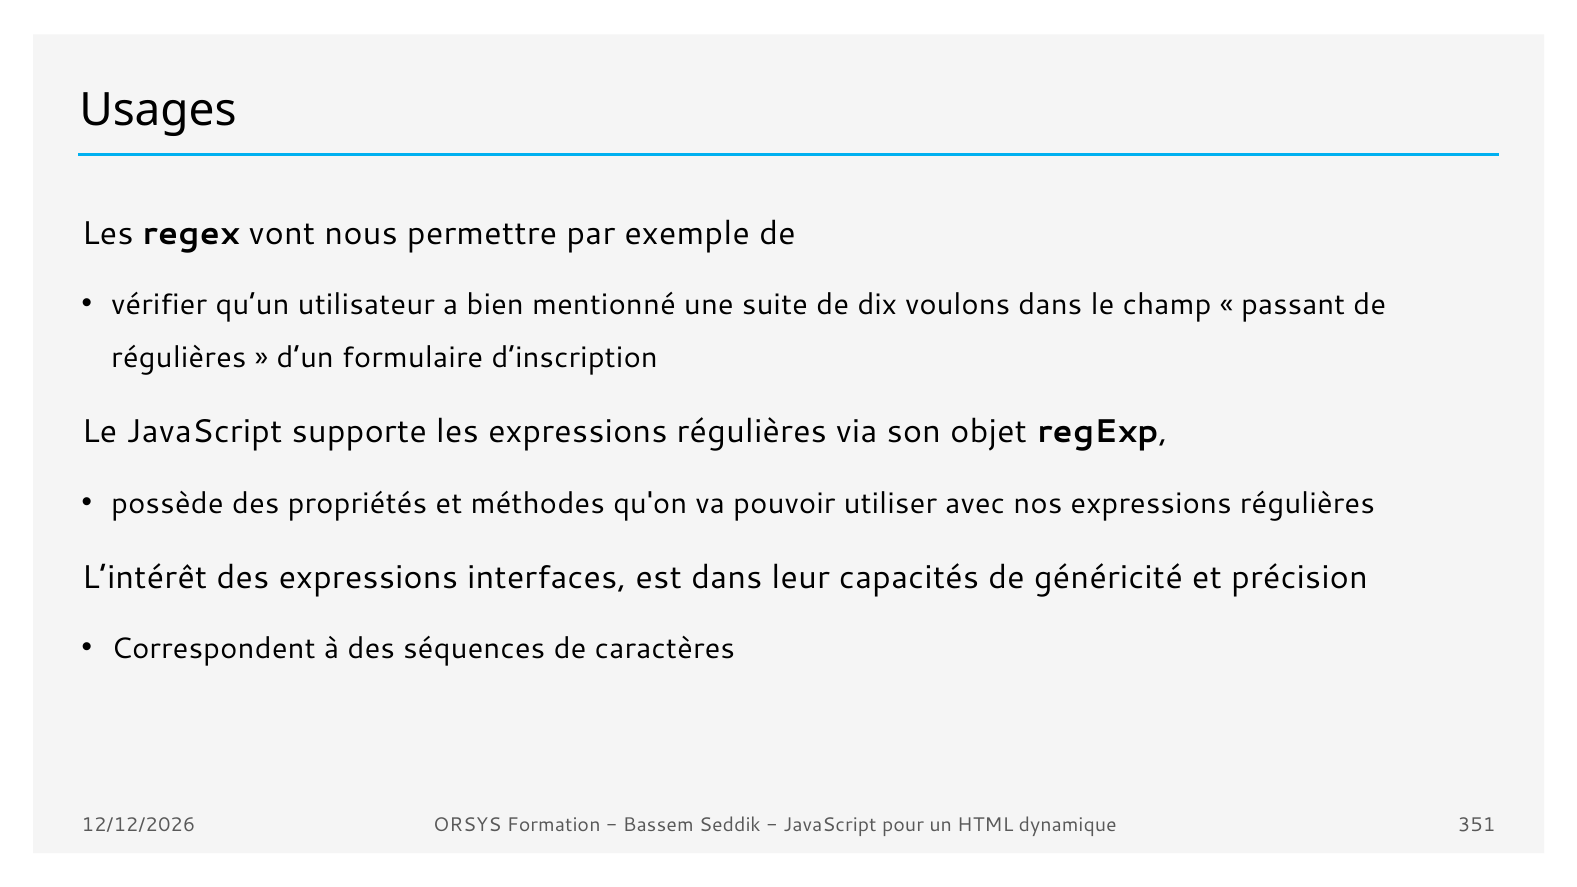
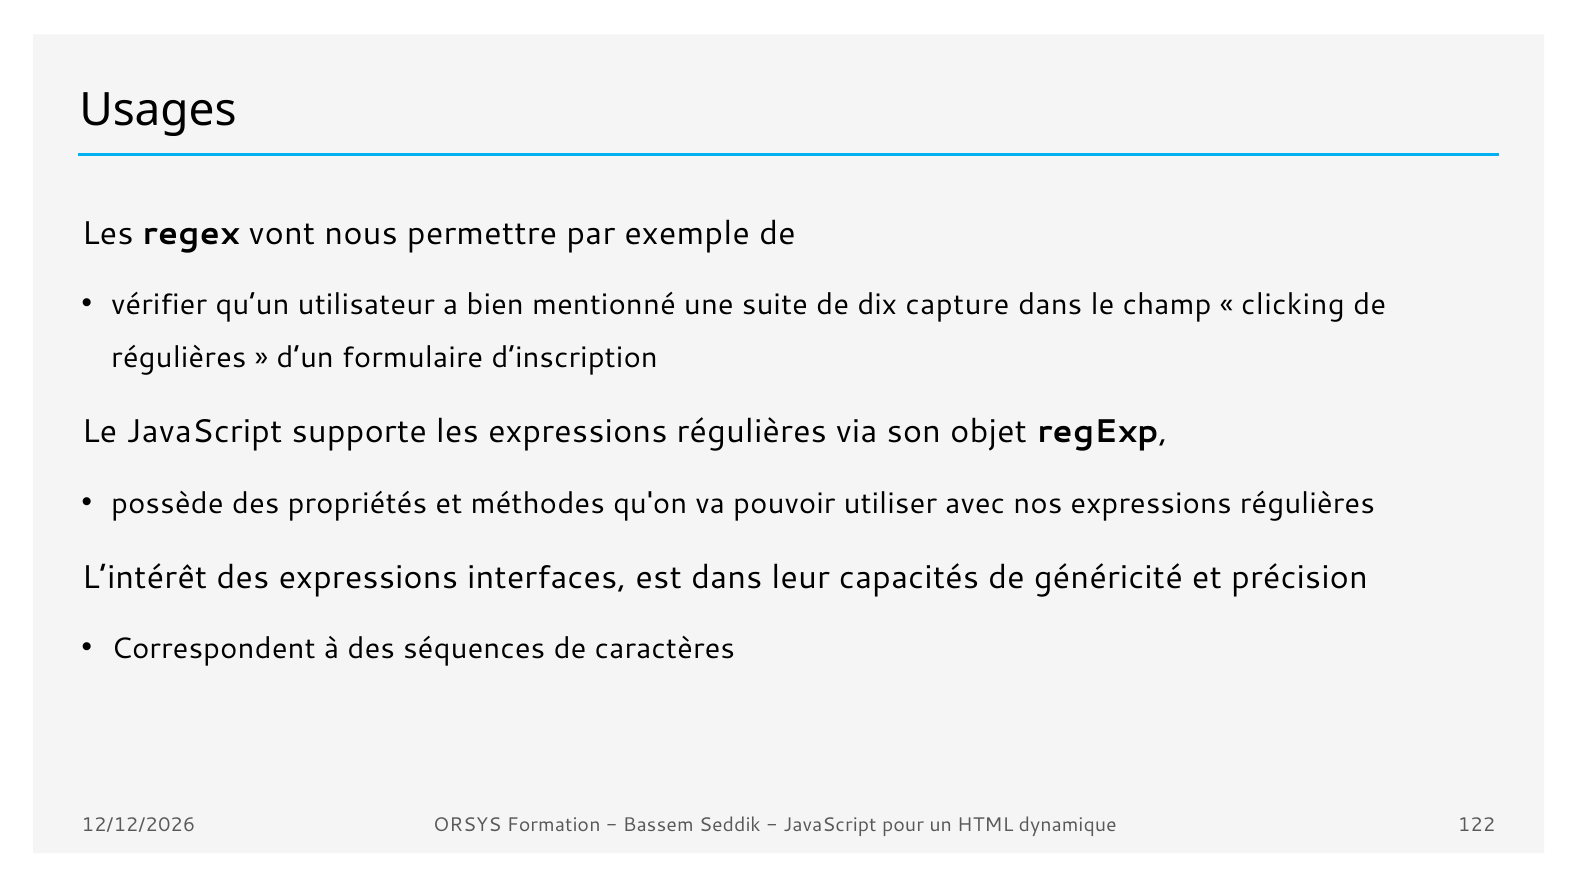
voulons: voulons -> capture
passant: passant -> clicking
351: 351 -> 122
